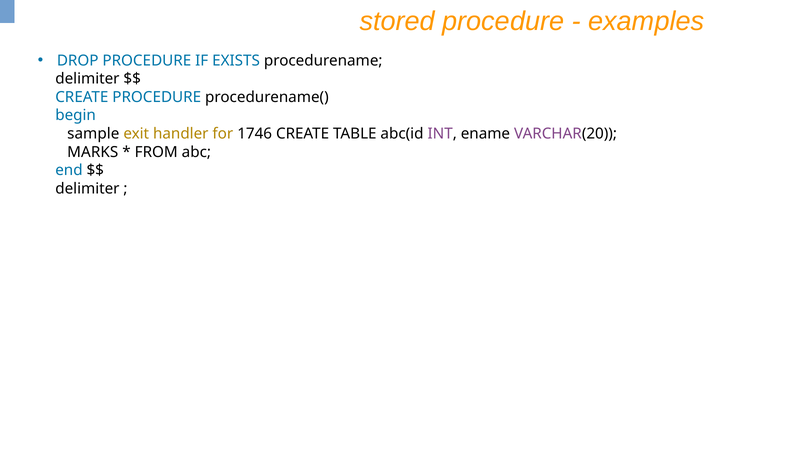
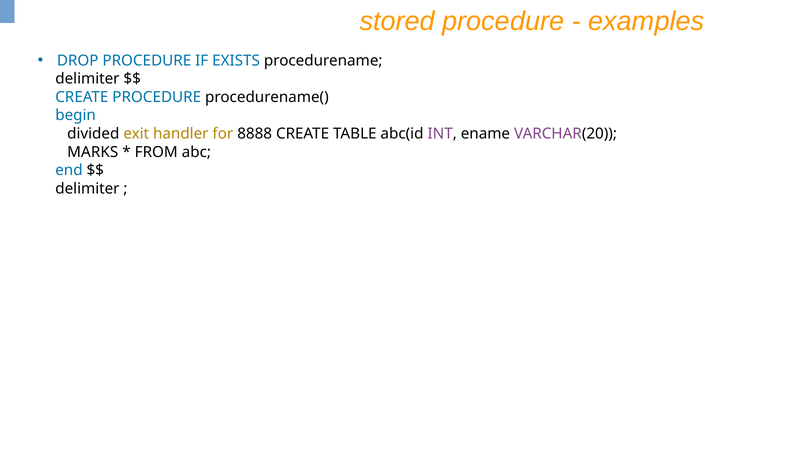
sample: sample -> divided
1746: 1746 -> 8888
